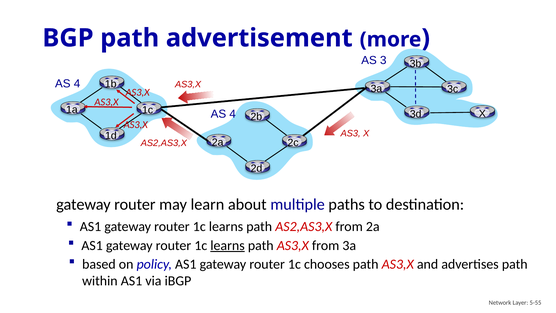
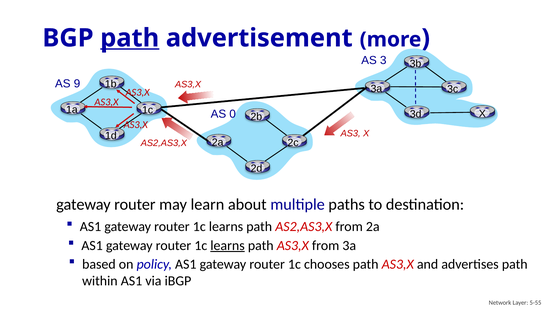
path at (130, 38) underline: none -> present
4 at (77, 84): 4 -> 9
4 at (233, 114): 4 -> 0
